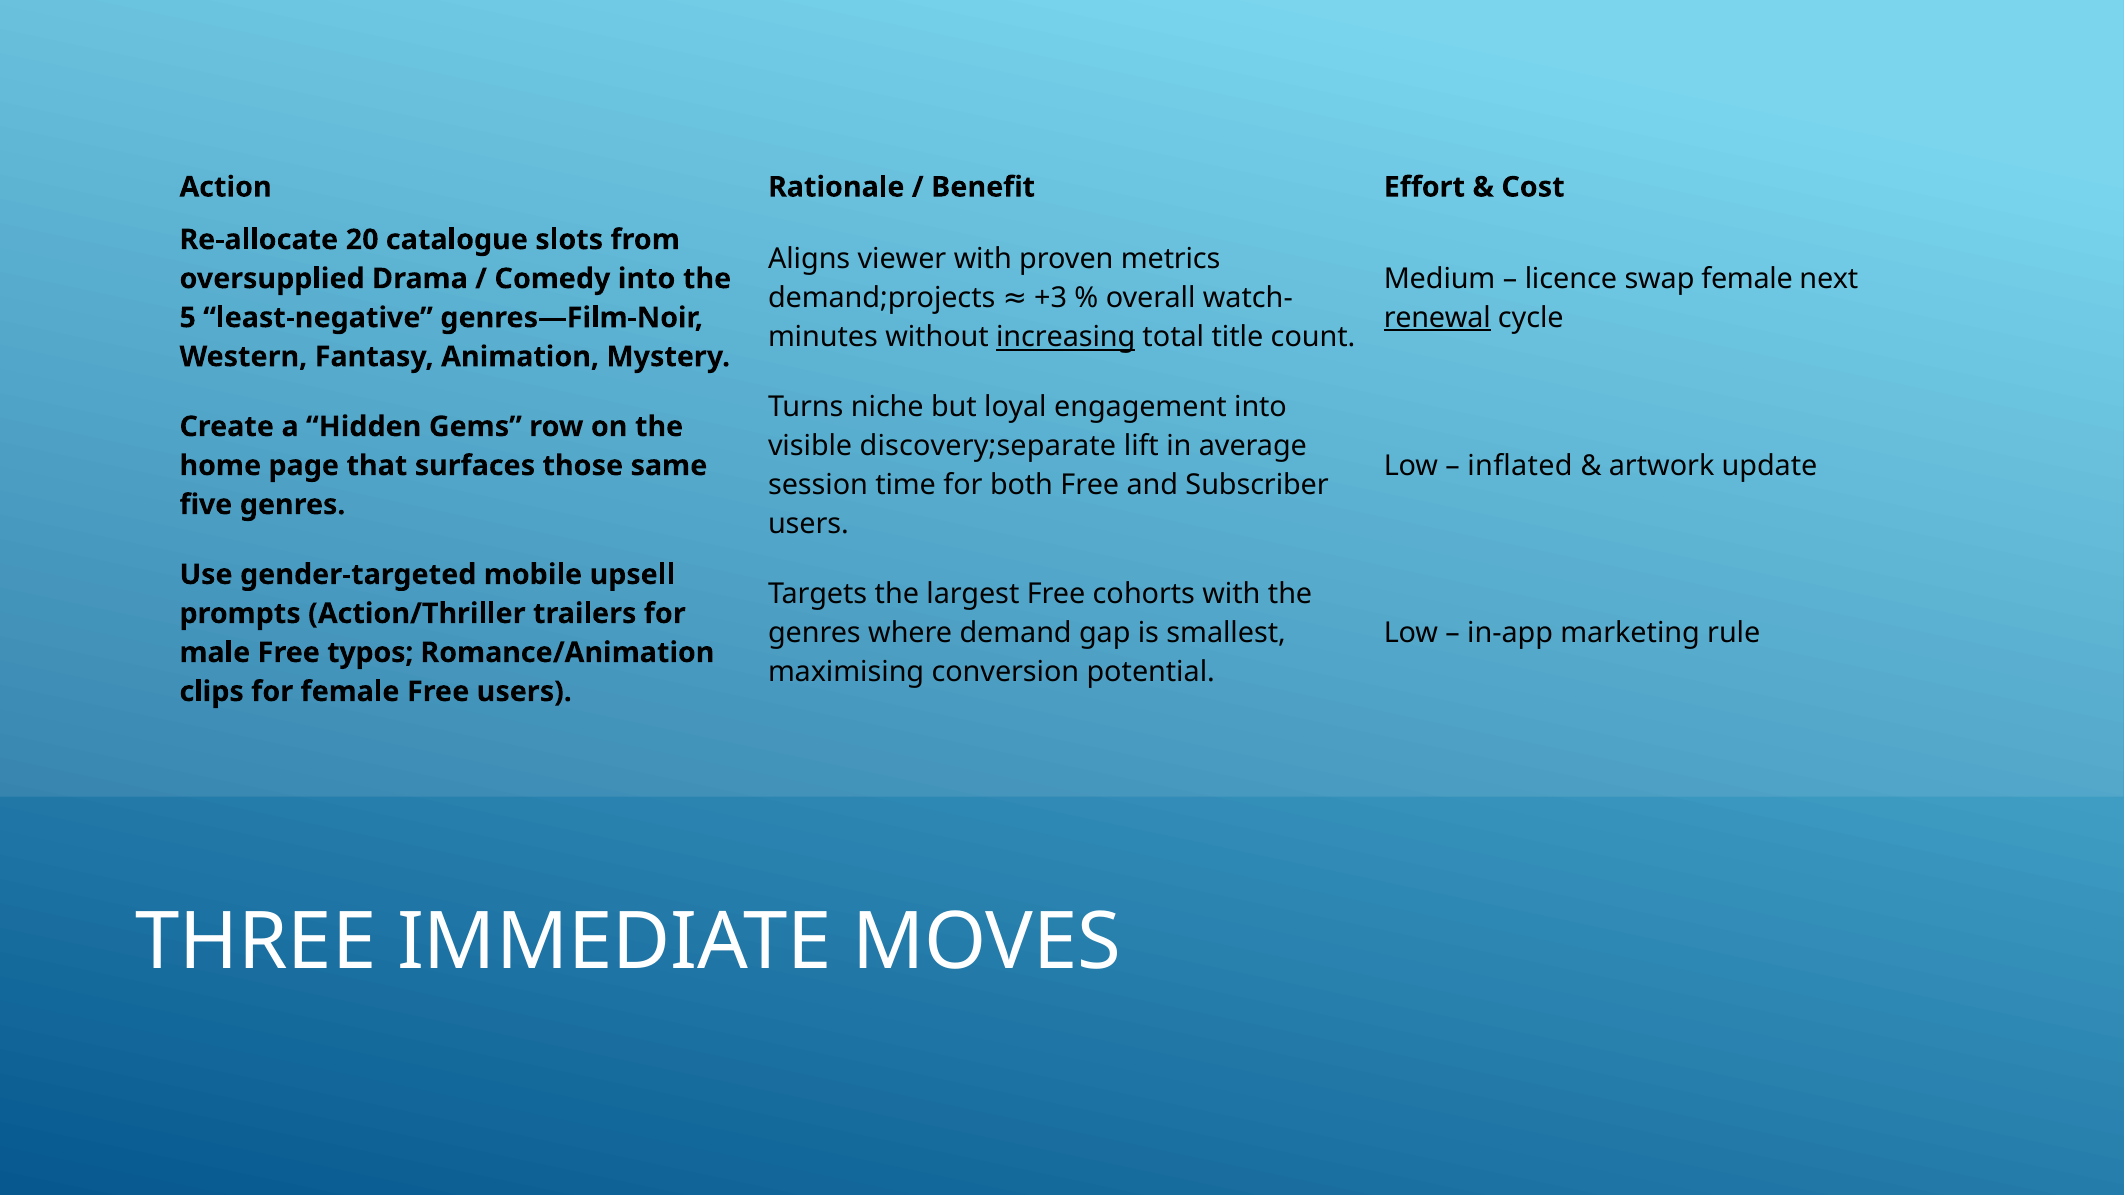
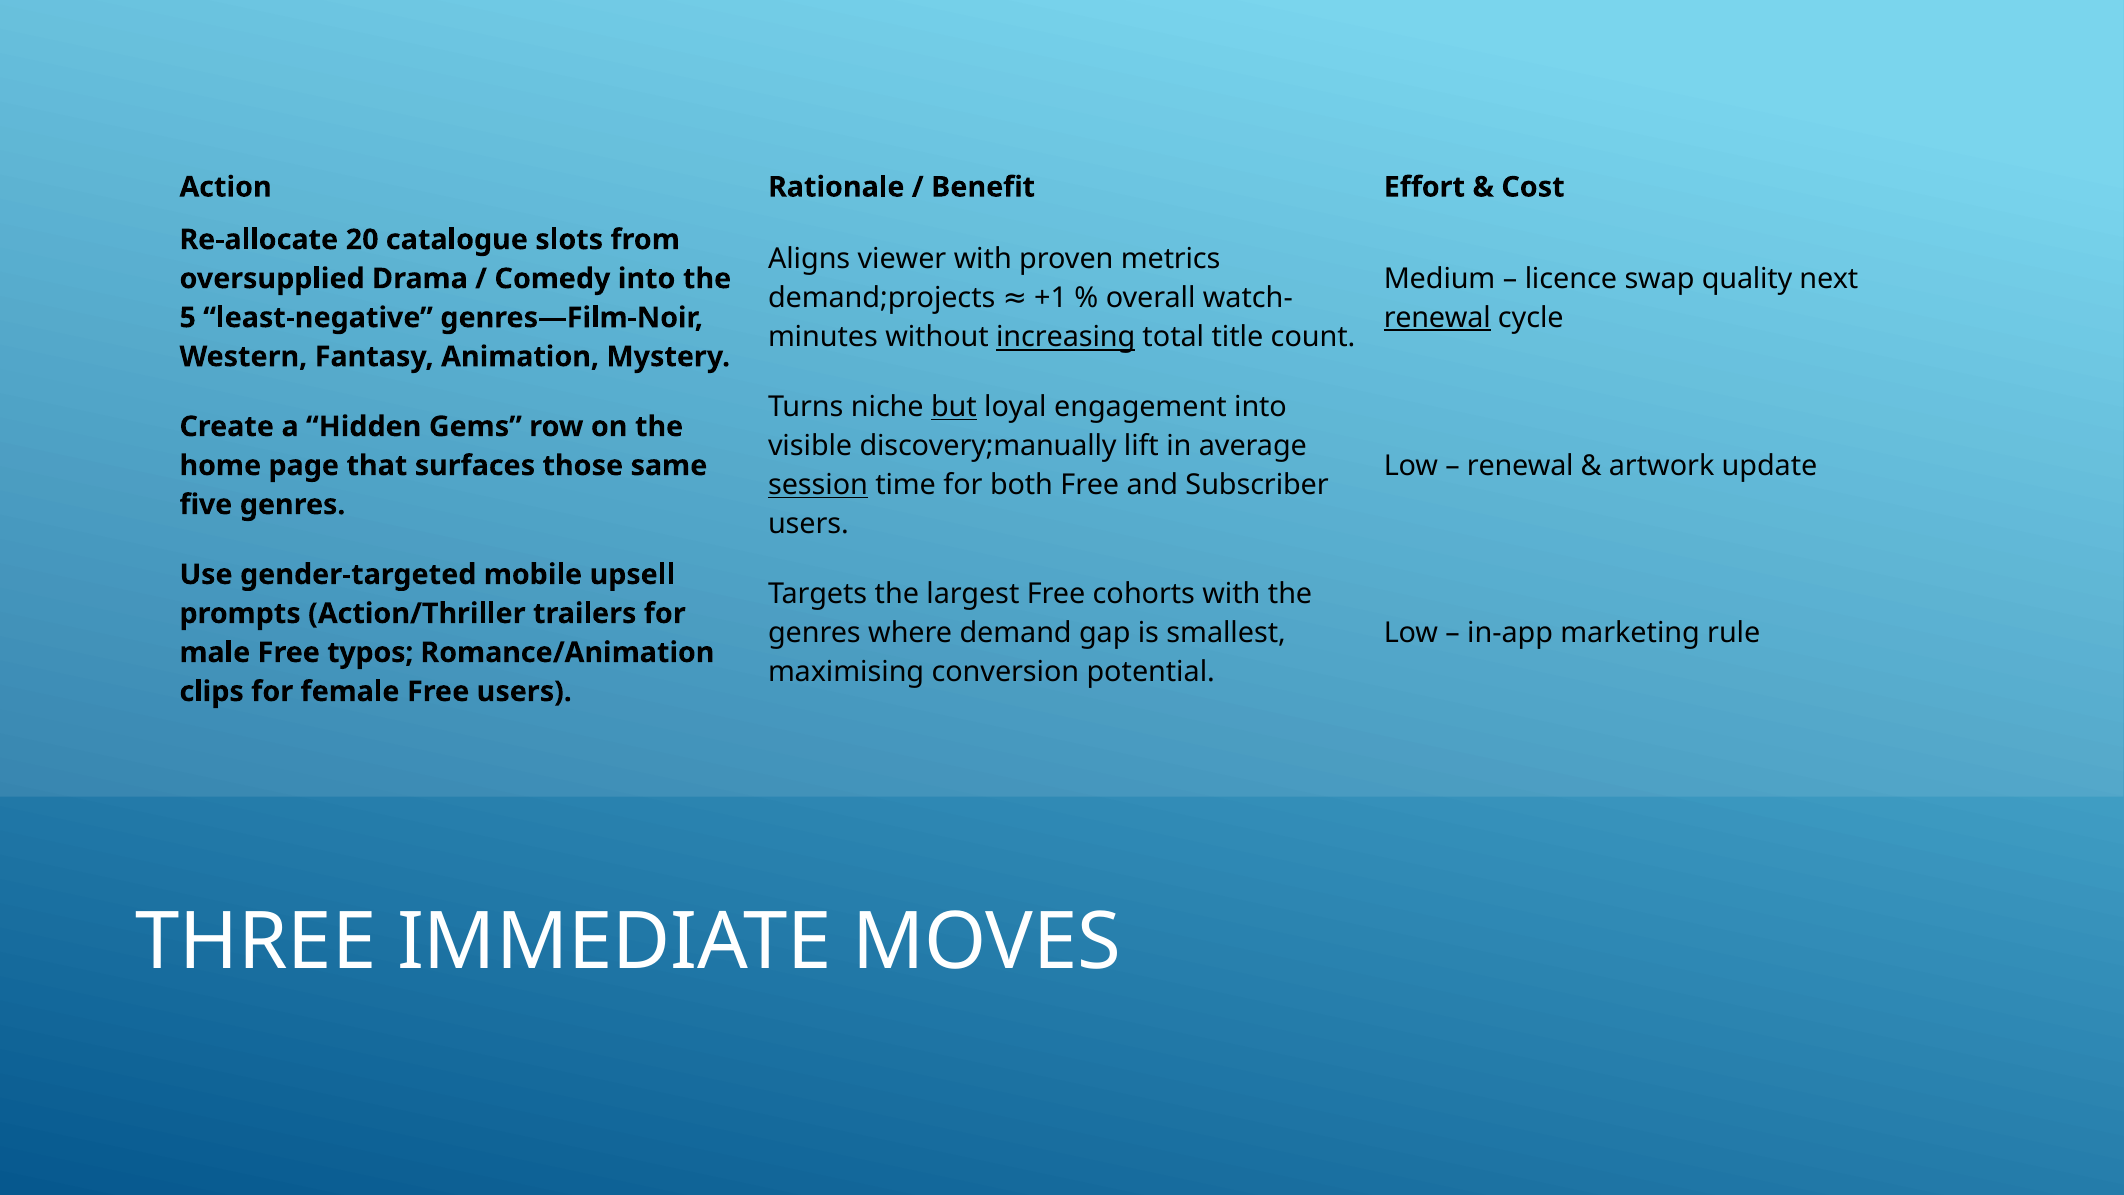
swap female: female -> quality
+3: +3 -> +1
but underline: none -> present
discovery;separate: discovery;separate -> discovery;manually
inflated at (1520, 466): inflated -> renewal
session underline: none -> present
